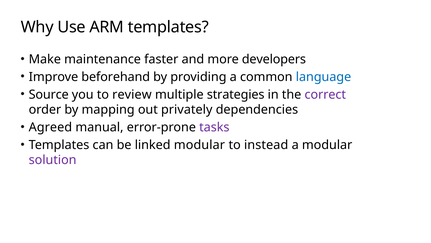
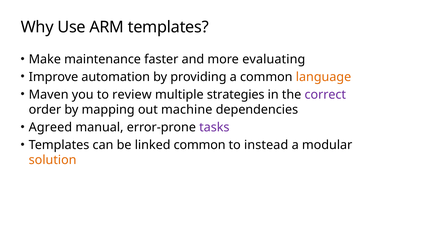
developers: developers -> evaluating
beforehand: beforehand -> automation
language colour: blue -> orange
Source: Source -> Maven
privately: privately -> machine
linked modular: modular -> common
solution colour: purple -> orange
